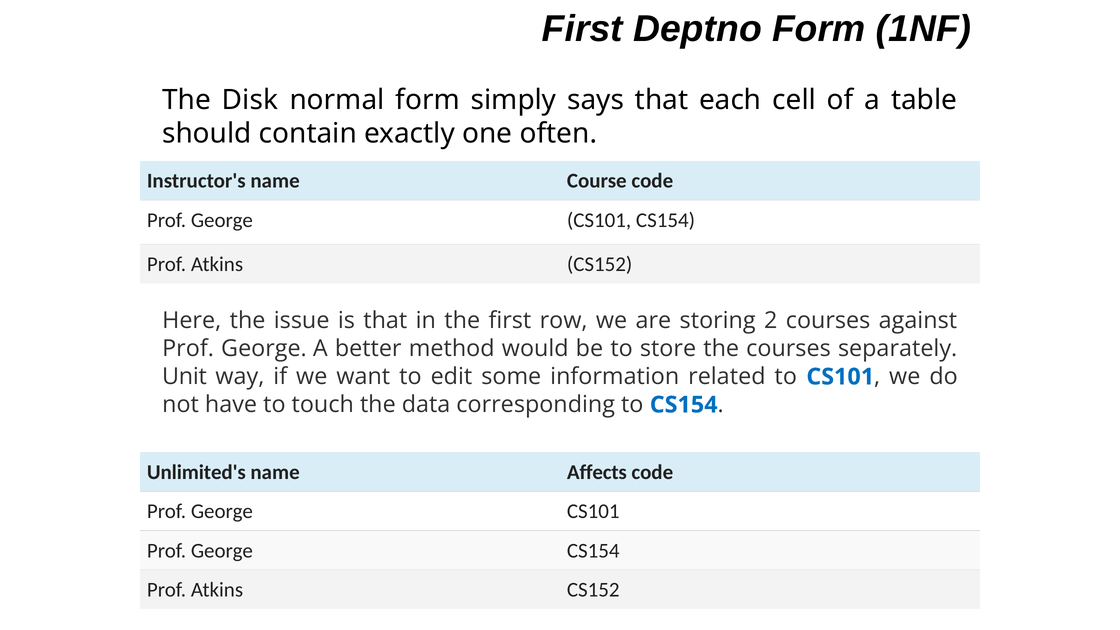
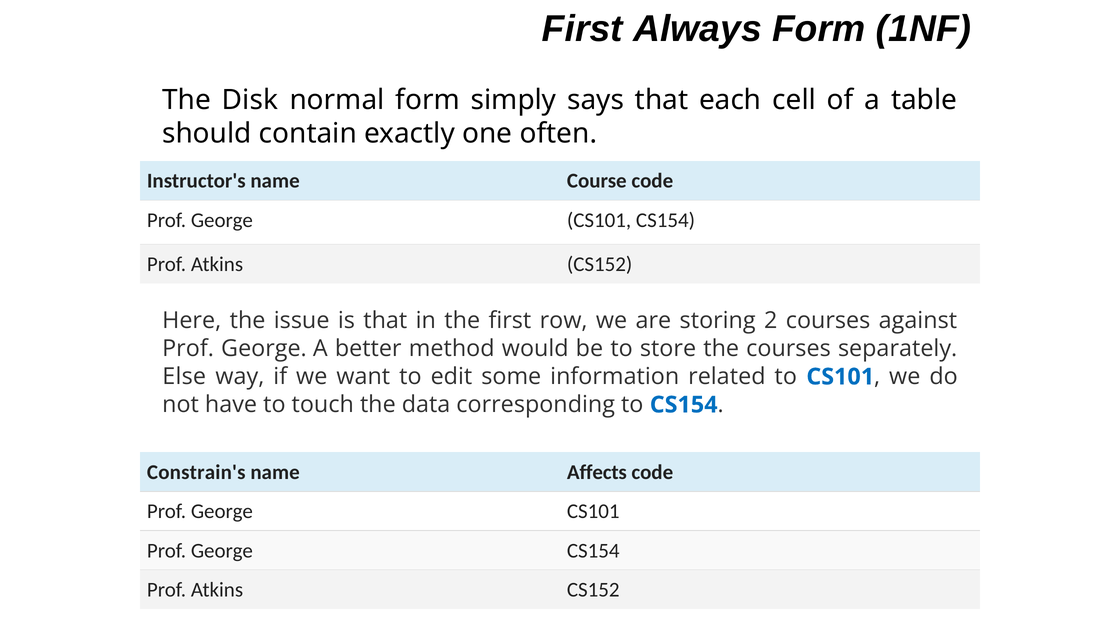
Deptno: Deptno -> Always
Unit: Unit -> Else
Unlimited's: Unlimited's -> Constrain's
